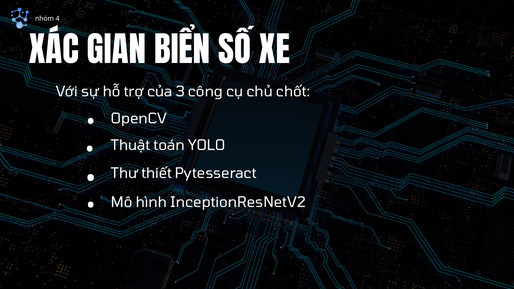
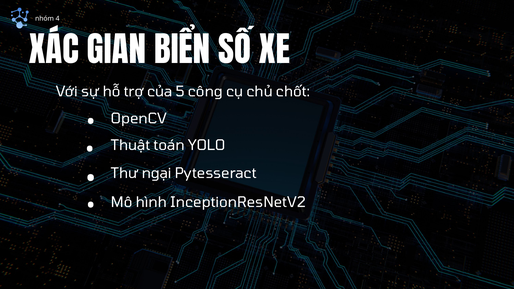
3: 3 -> 5
thiết: thiết -> ngại
